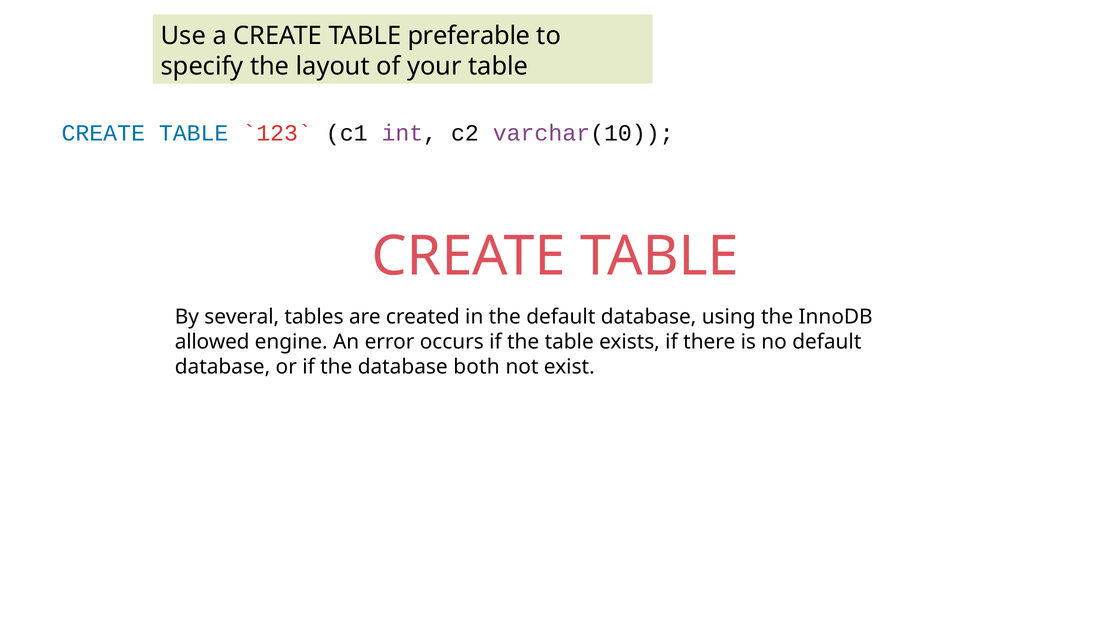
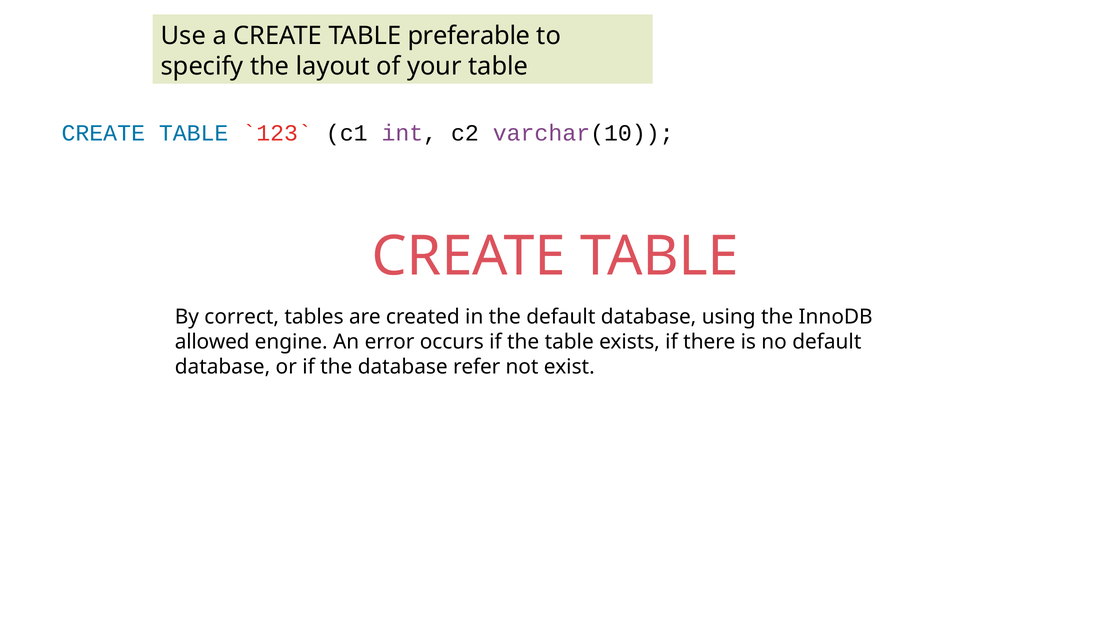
several: several -> correct
both: both -> refer
